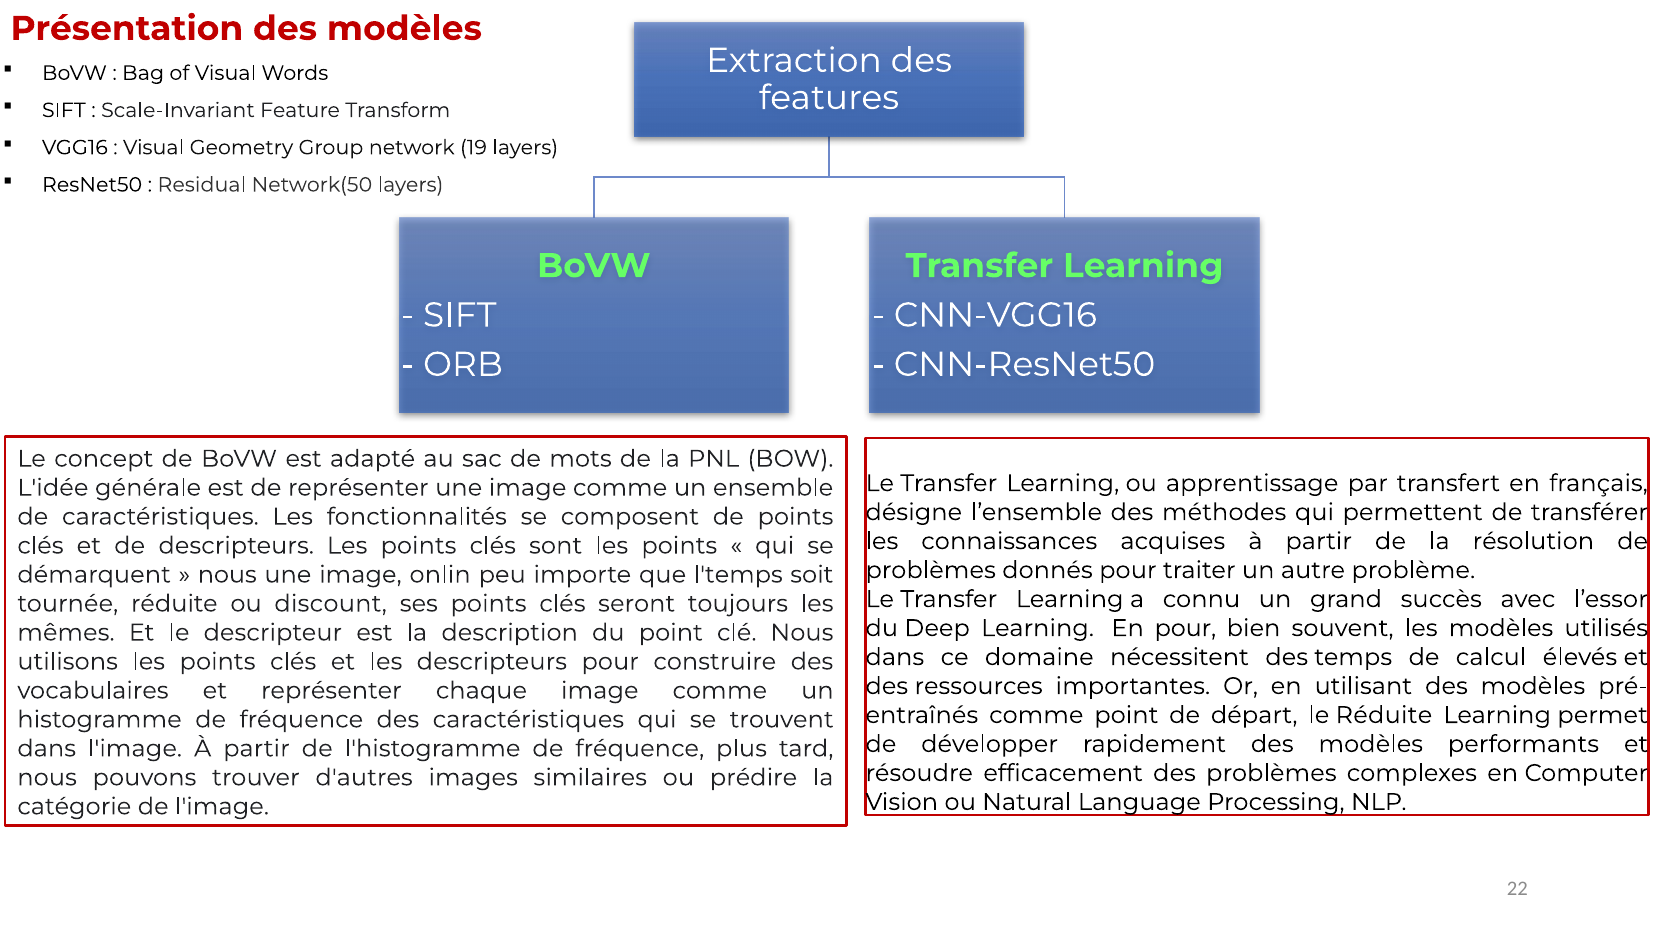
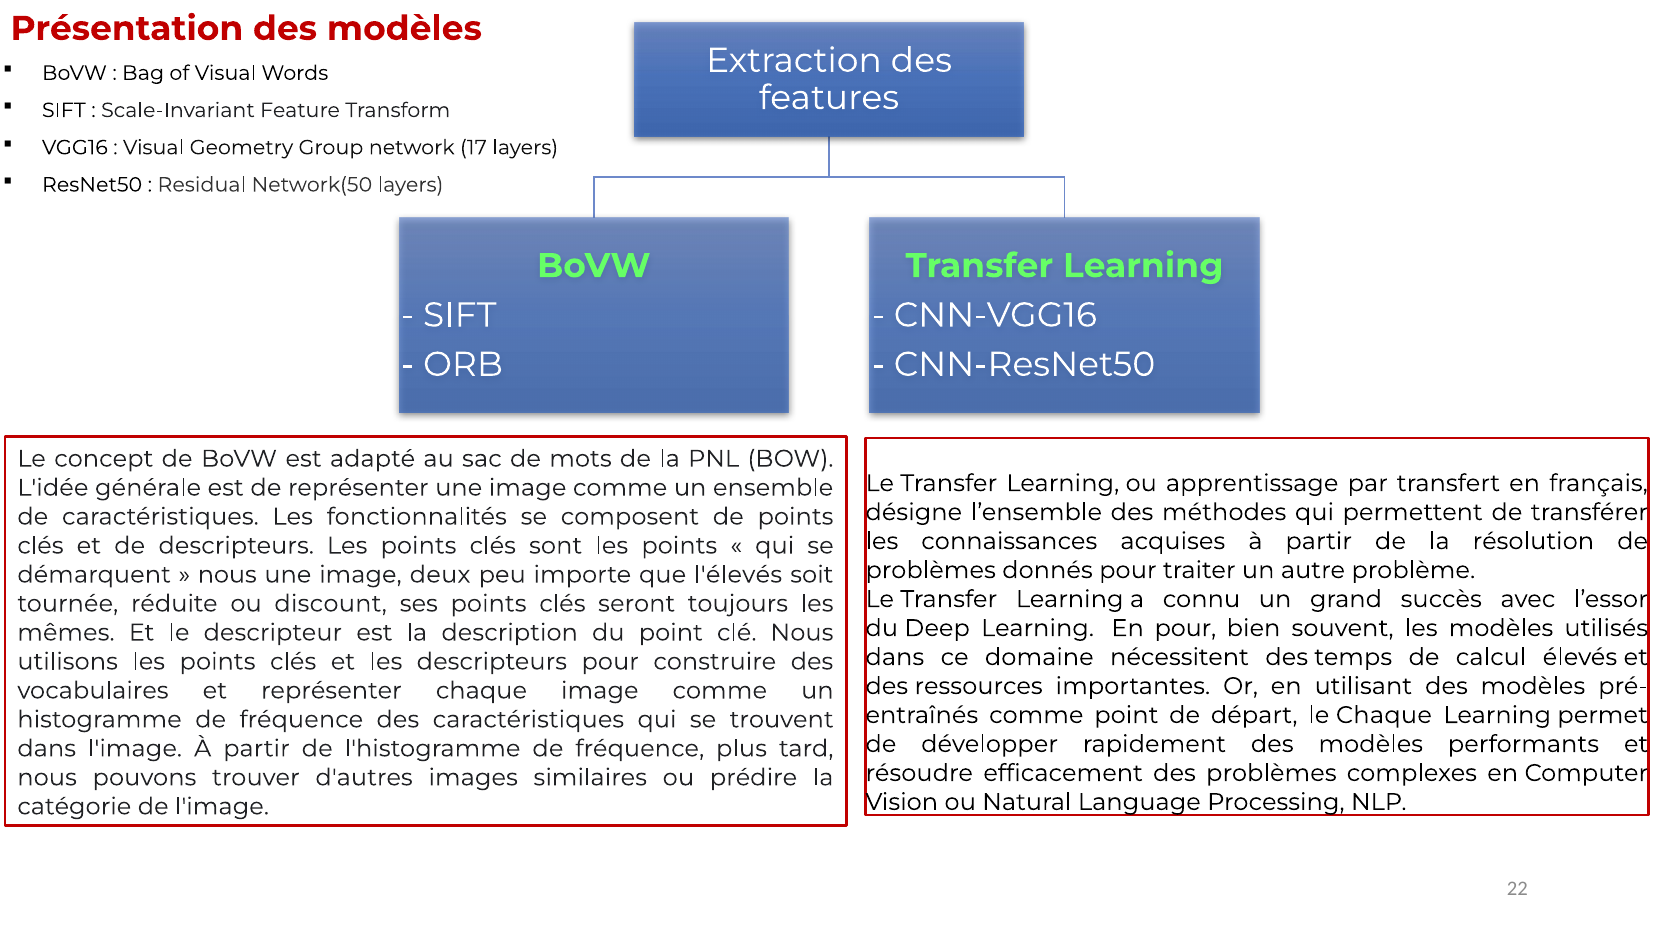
19: 19 -> 17
onlin: onlin -> deux
l'temps: l'temps -> l'élevés
le Réduite: Réduite -> Chaque
